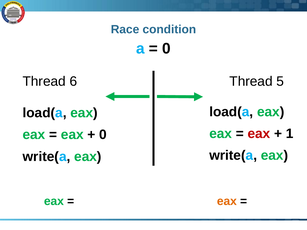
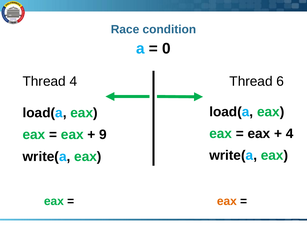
Thread 6: 6 -> 4
5: 5 -> 6
eax at (259, 134) colour: red -> black
1 at (290, 134): 1 -> 4
0 at (103, 135): 0 -> 9
